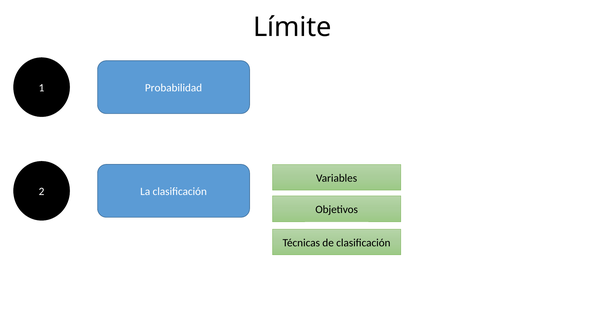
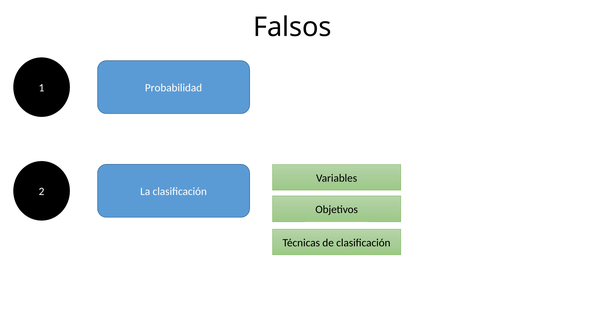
Límite: Límite -> Falsos
